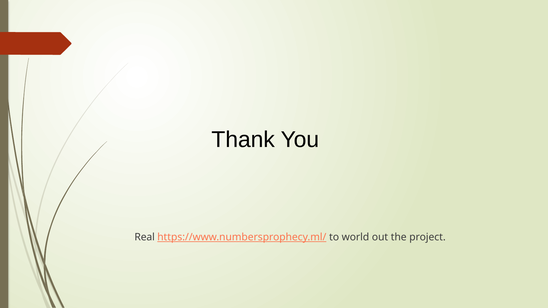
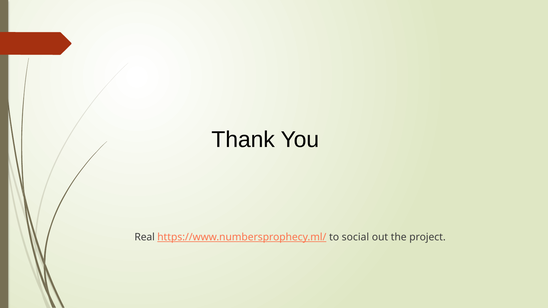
world: world -> social
